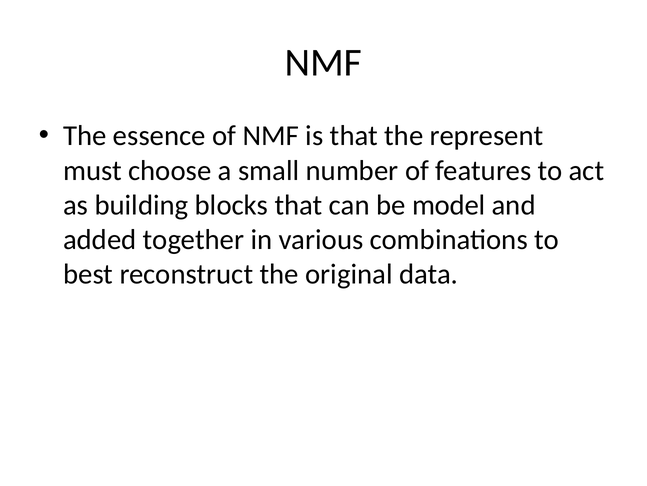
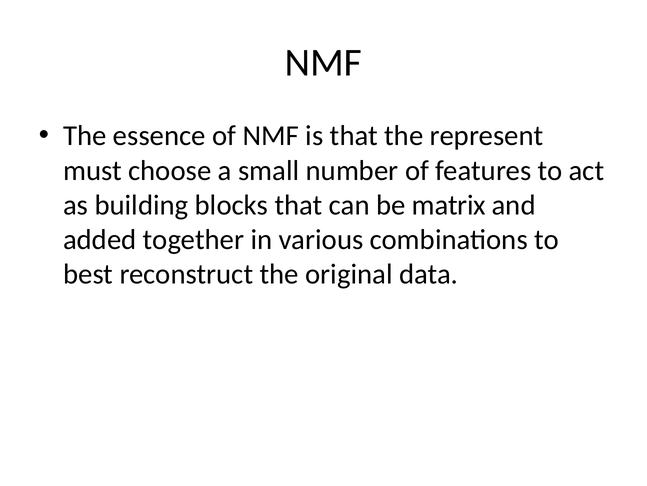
model: model -> matrix
